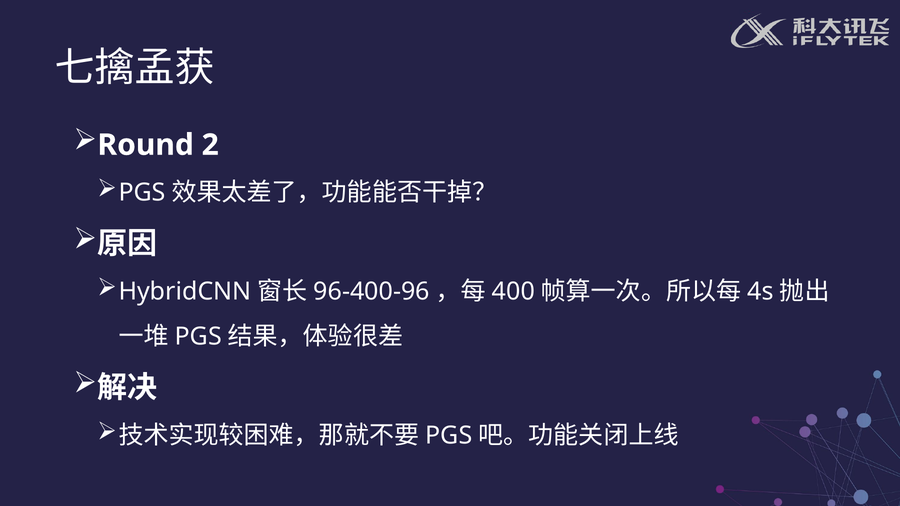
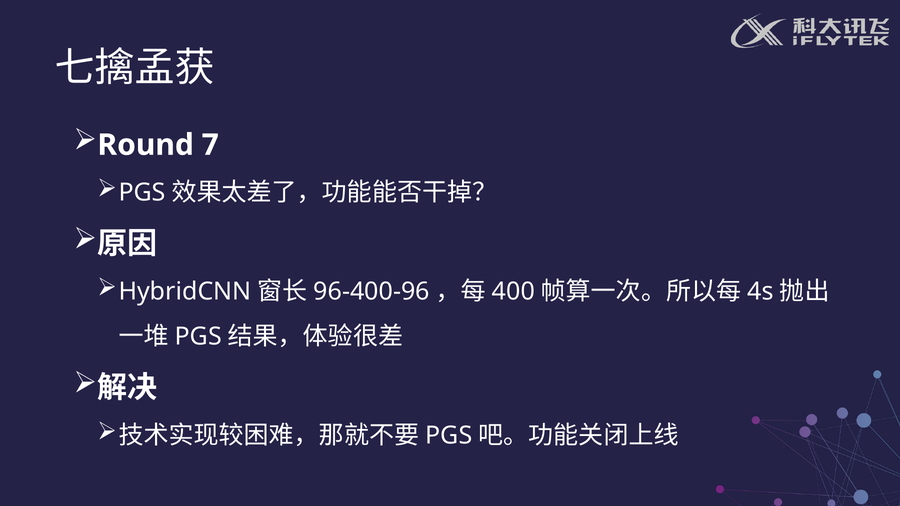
2: 2 -> 7
